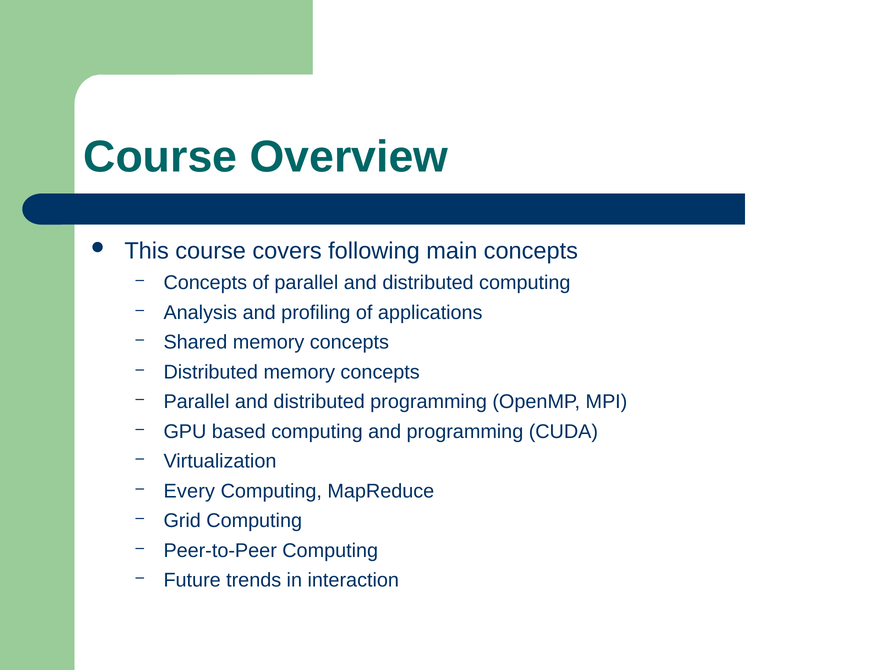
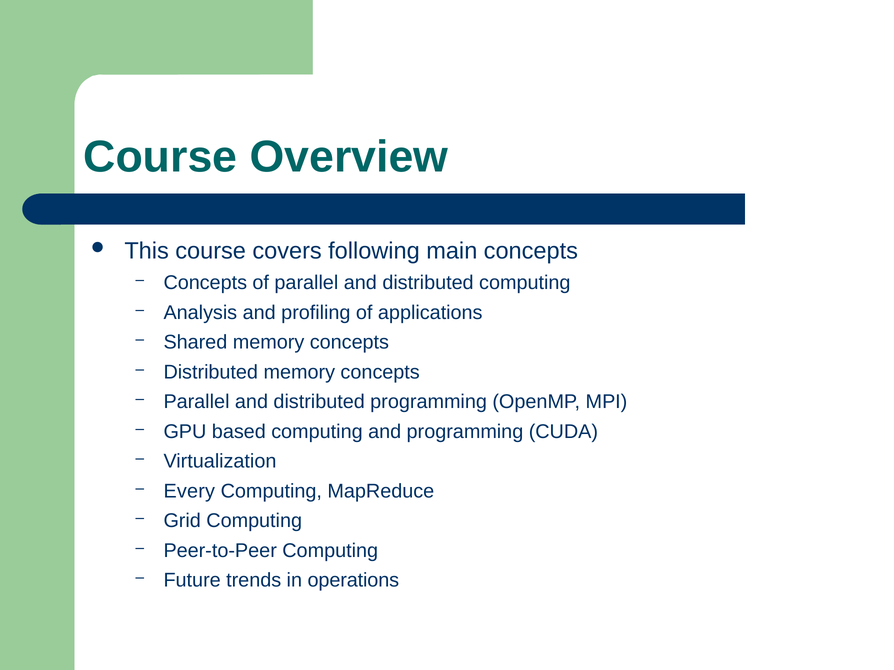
interaction: interaction -> operations
